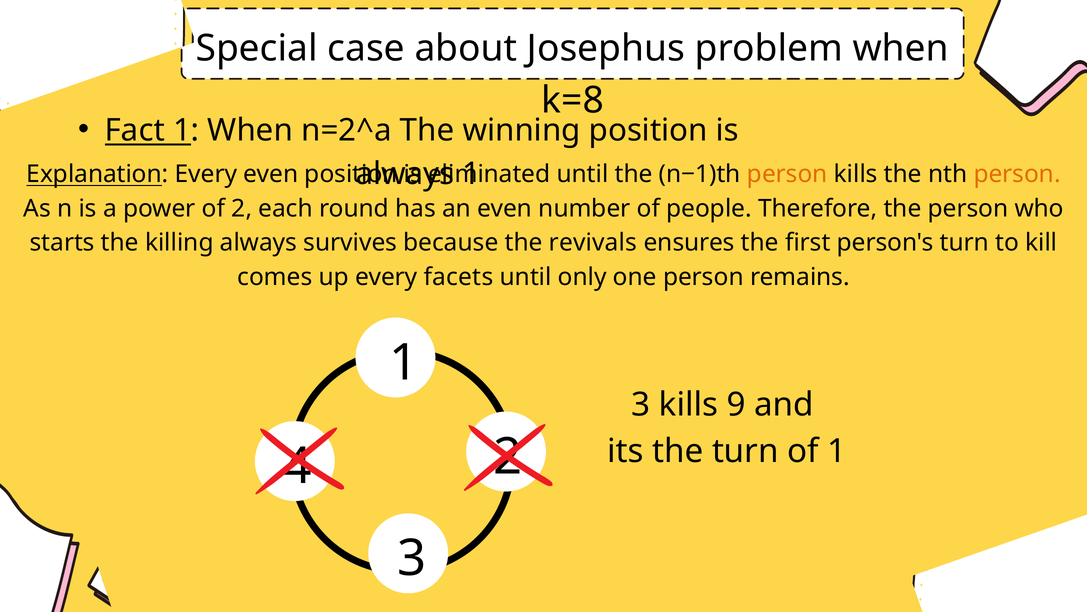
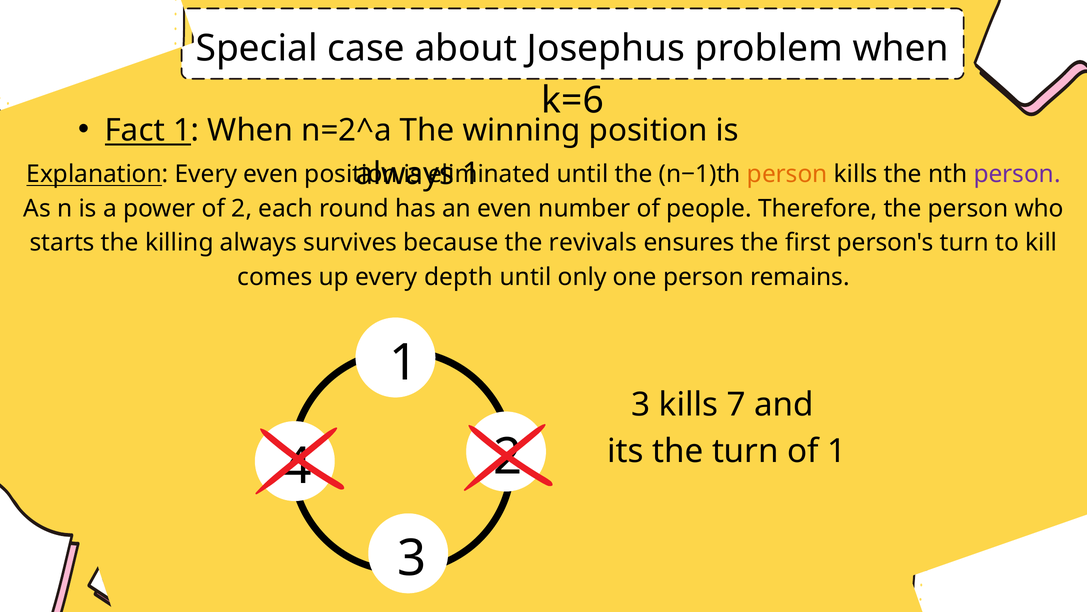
k=8: k=8 -> k=6
person at (1017, 174) colour: orange -> purple
facets: facets -> depth
9: 9 -> 7
